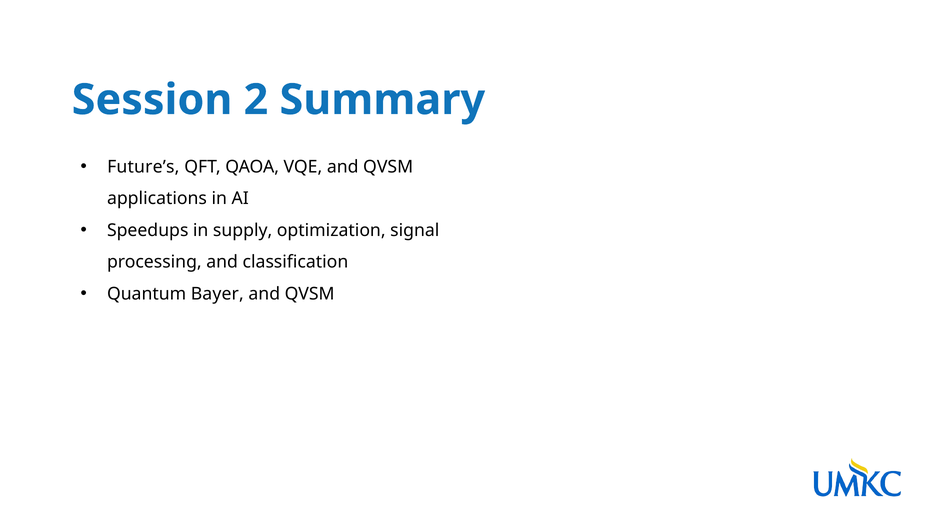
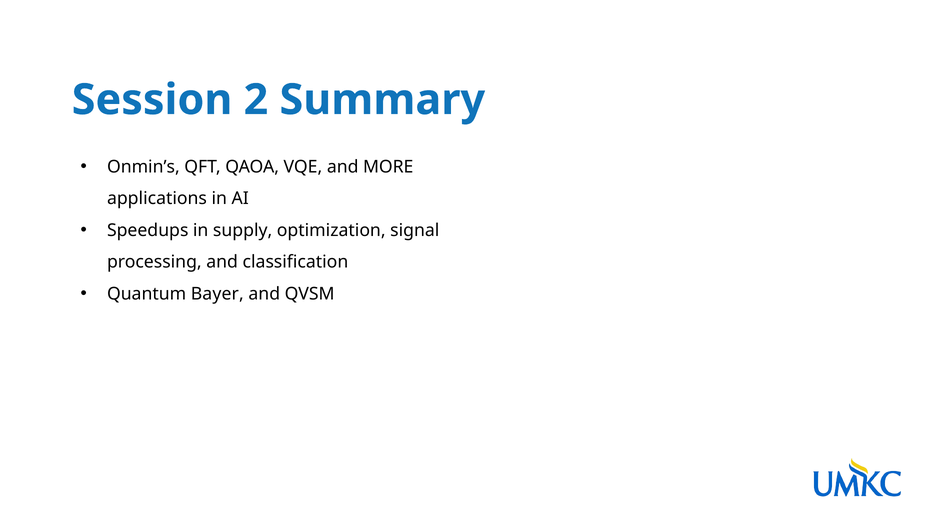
Future’s: Future’s -> Onmin’s
VQE and QVSM: QVSM -> MORE
